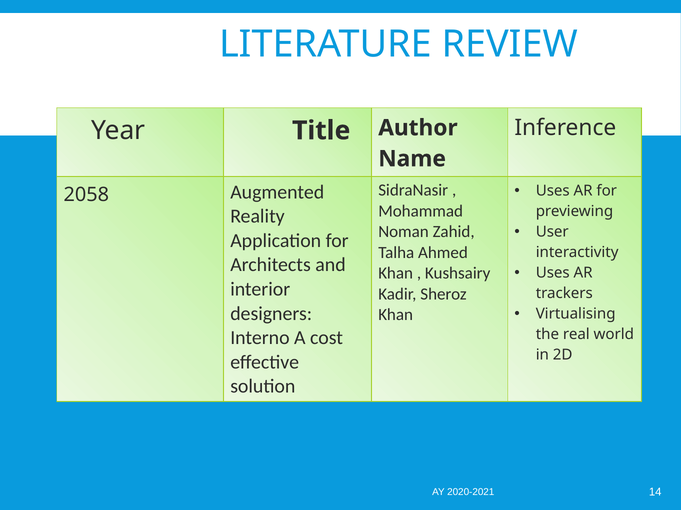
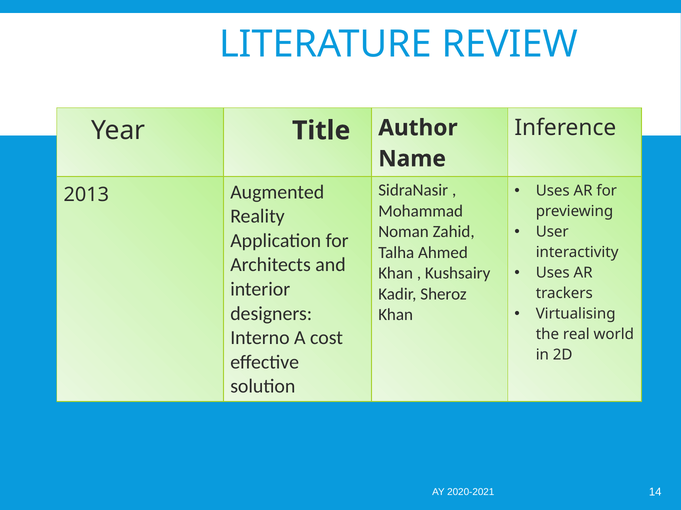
2058: 2058 -> 2013
